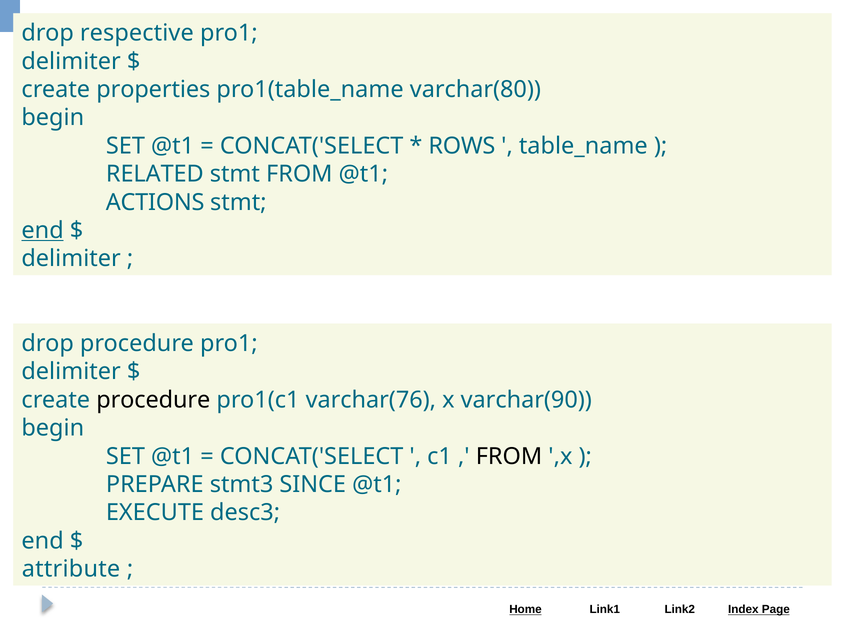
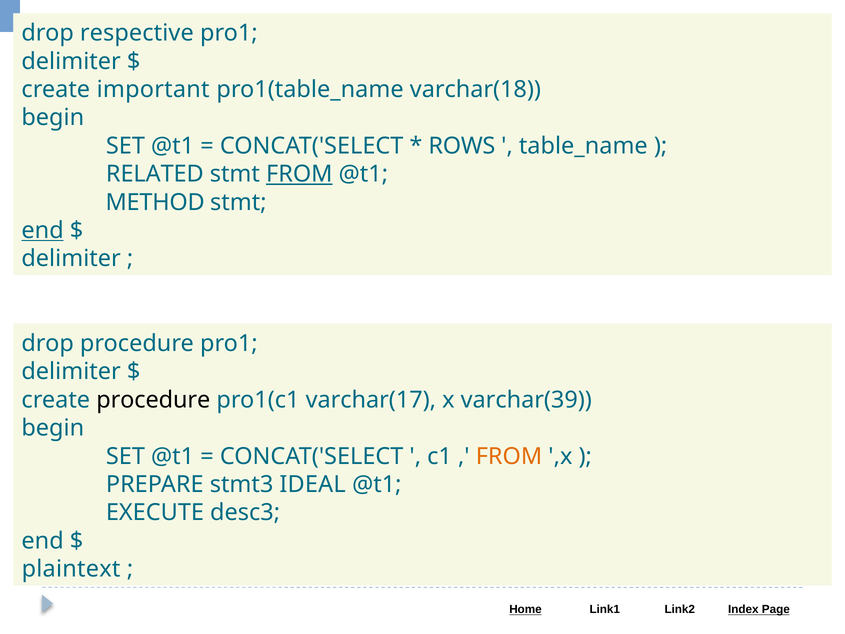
properties: properties -> important
varchar(80: varchar(80 -> varchar(18
FROM at (299, 174) underline: none -> present
ACTIONS: ACTIONS -> METHOD
varchar(76: varchar(76 -> varchar(17
varchar(90: varchar(90 -> varchar(39
FROM at (509, 456) colour: black -> orange
SINCE: SINCE -> IDEAL
attribute: attribute -> plaintext
